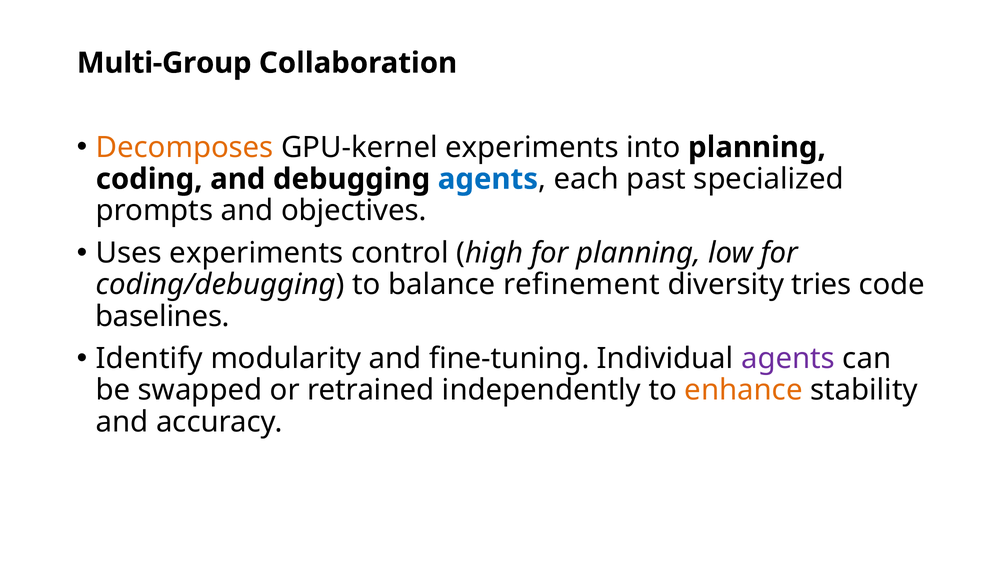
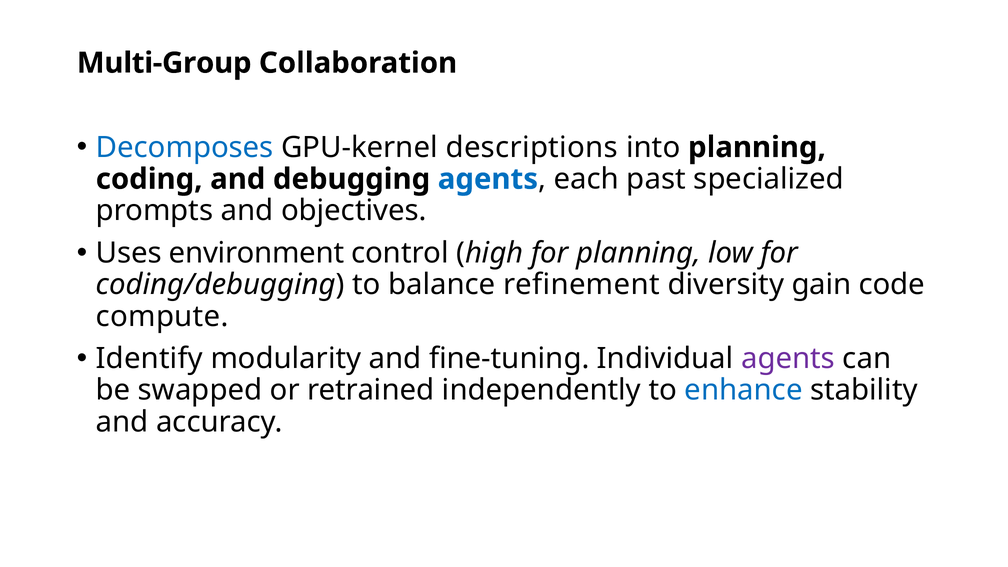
Decomposes colour: orange -> blue
GPU-kernel experiments: experiments -> descriptions
Uses experiments: experiments -> environment
tries: tries -> gain
baselines: baselines -> compute
enhance colour: orange -> blue
